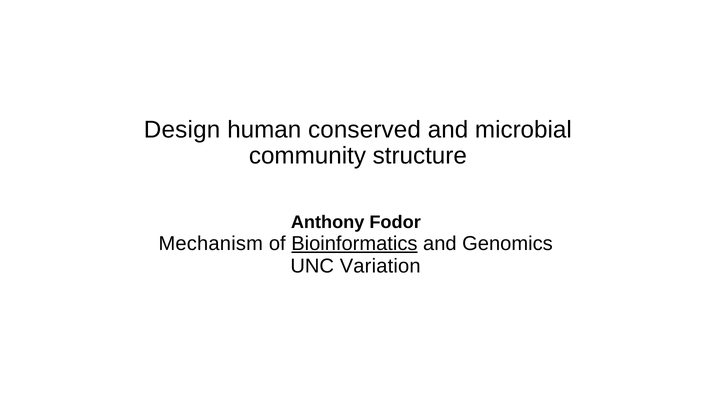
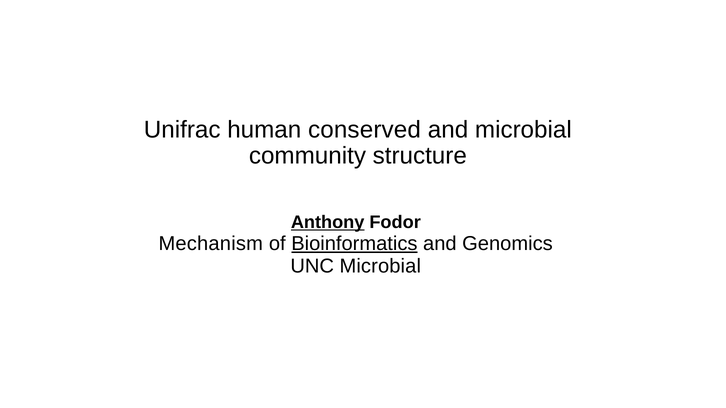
Design: Design -> Unifrac
Anthony underline: none -> present
UNC Variation: Variation -> Microbial
